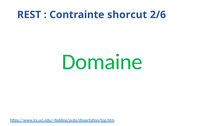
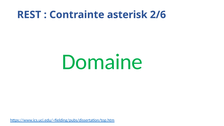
shorcut: shorcut -> asterisk
